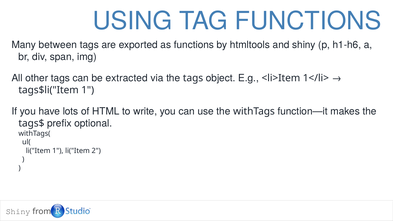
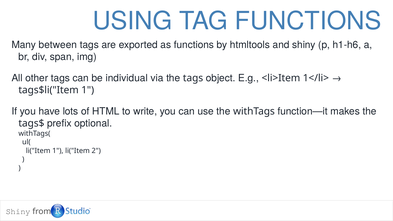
extracted: extracted -> individual
